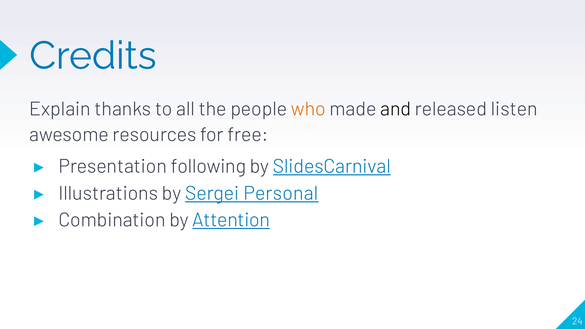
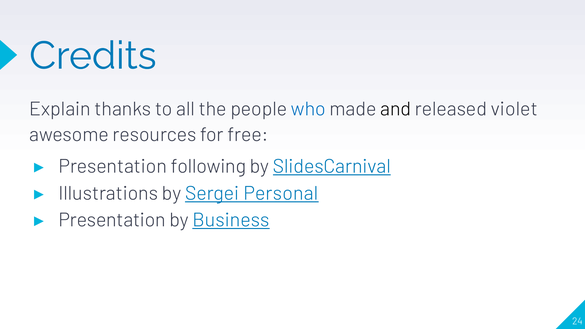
who colour: orange -> blue
listen: listen -> violet
Combination at (112, 220): Combination -> Presentation
Attention: Attention -> Business
